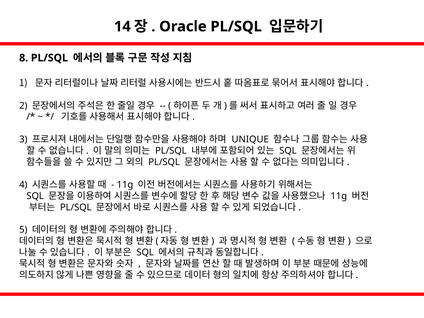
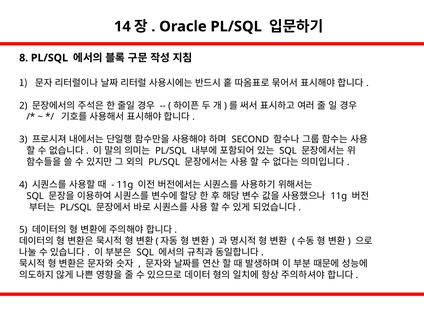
UNIQUE: UNIQUE -> SECOND
